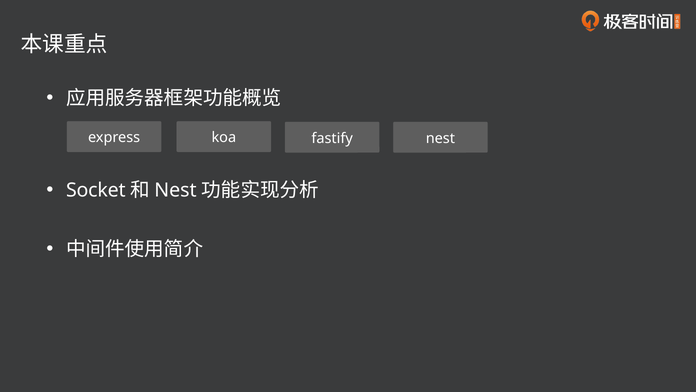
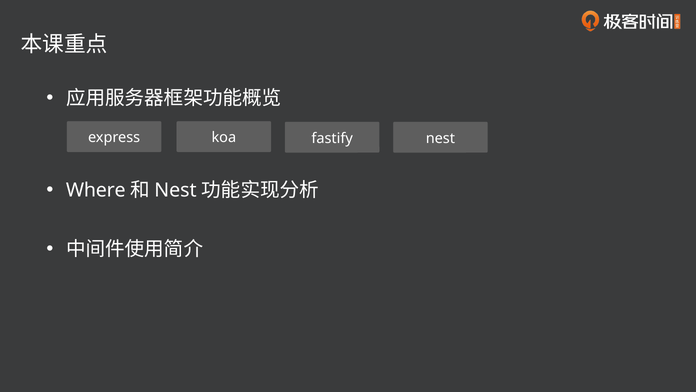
Socket: Socket -> Where
